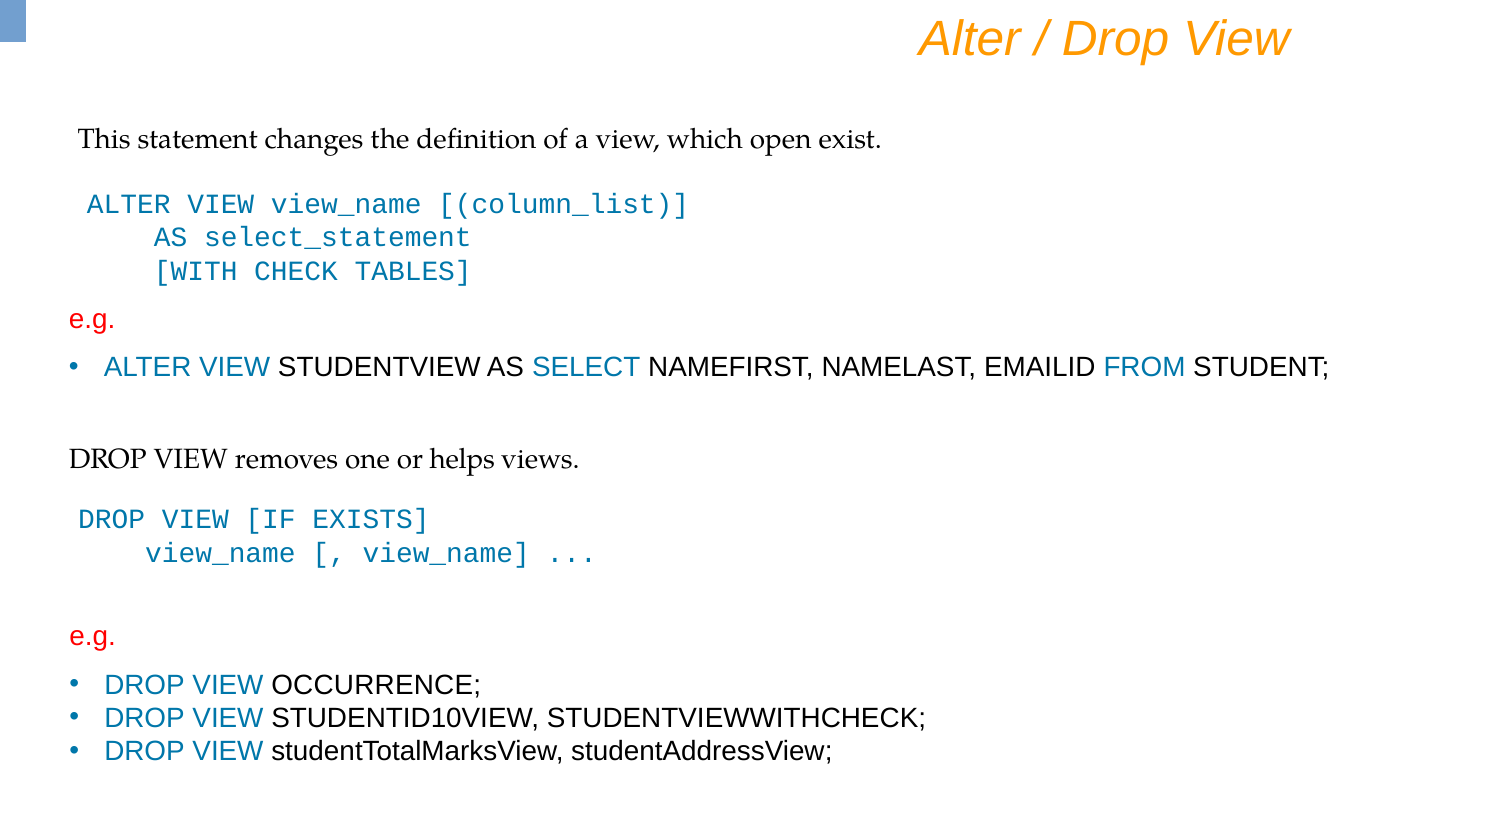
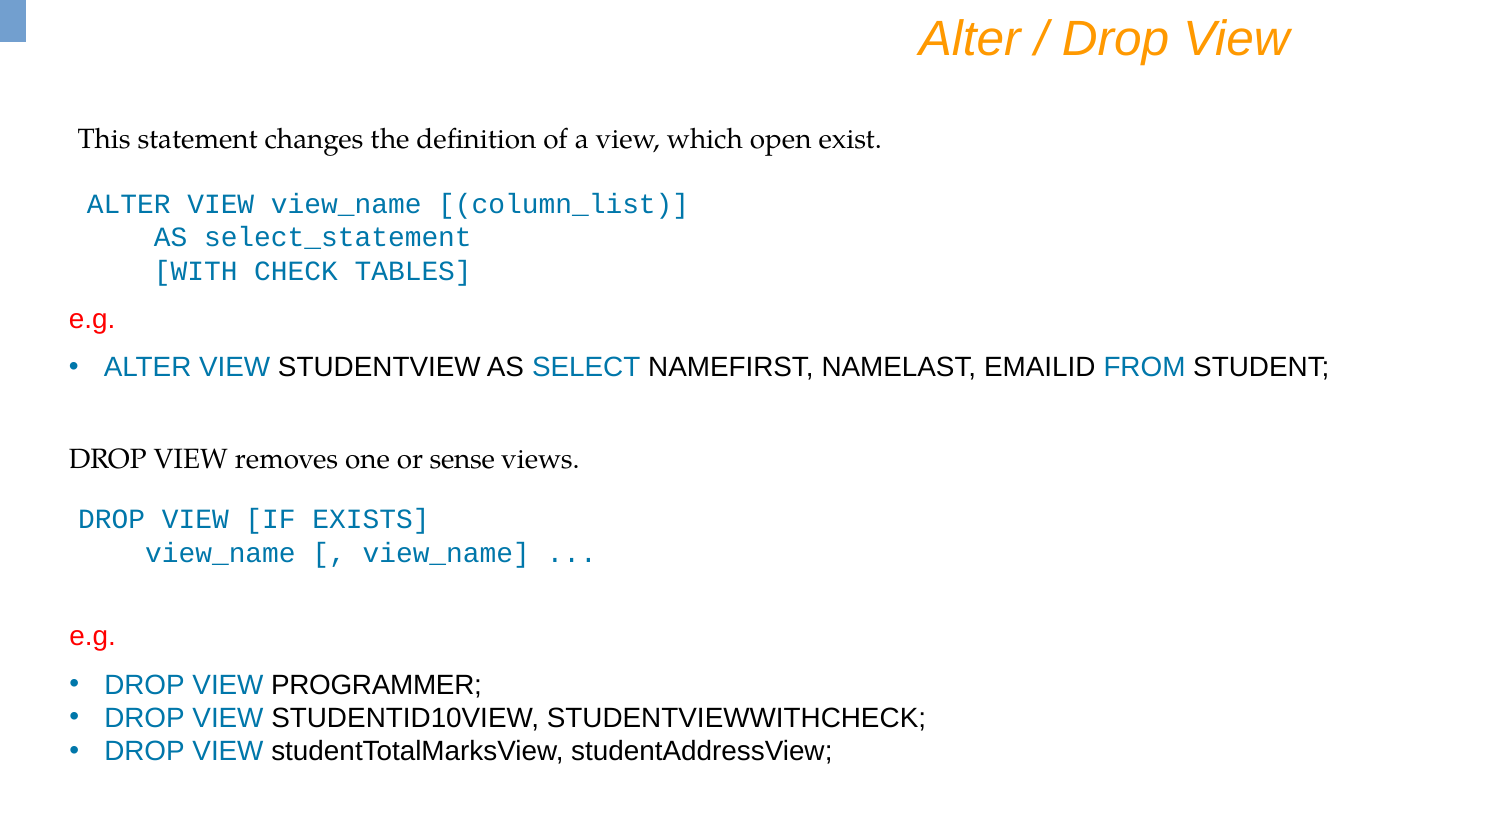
helps: helps -> sense
OCCURRENCE: OCCURRENCE -> PROGRAMMER
